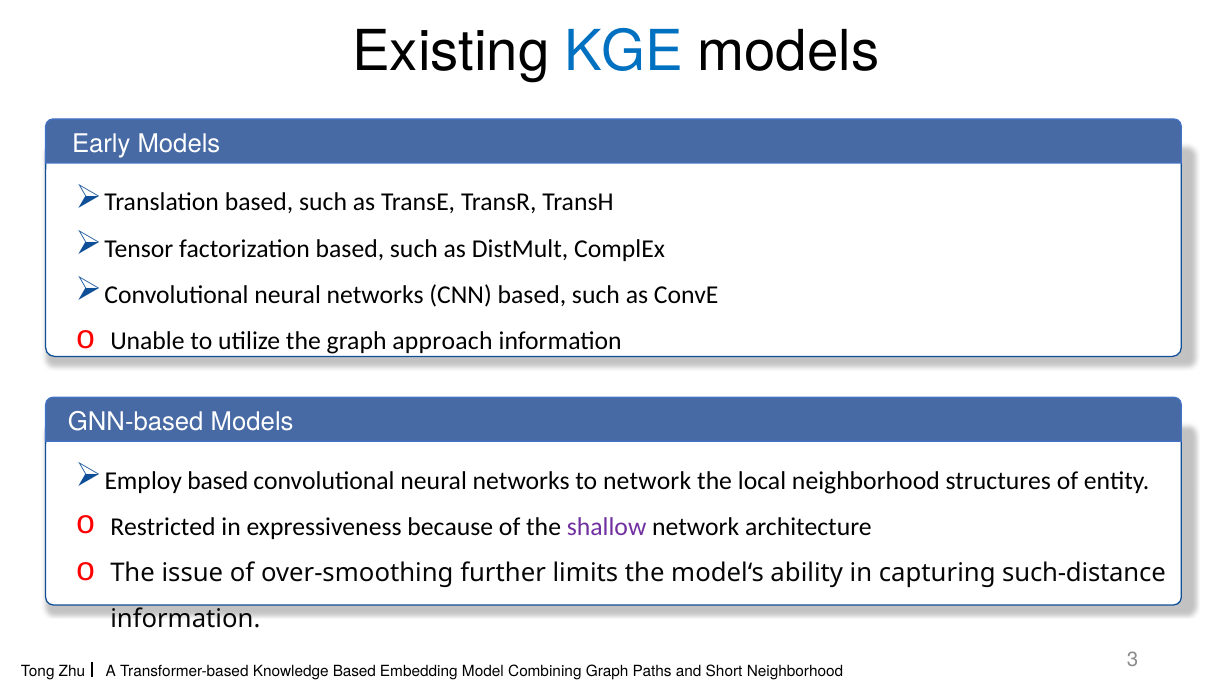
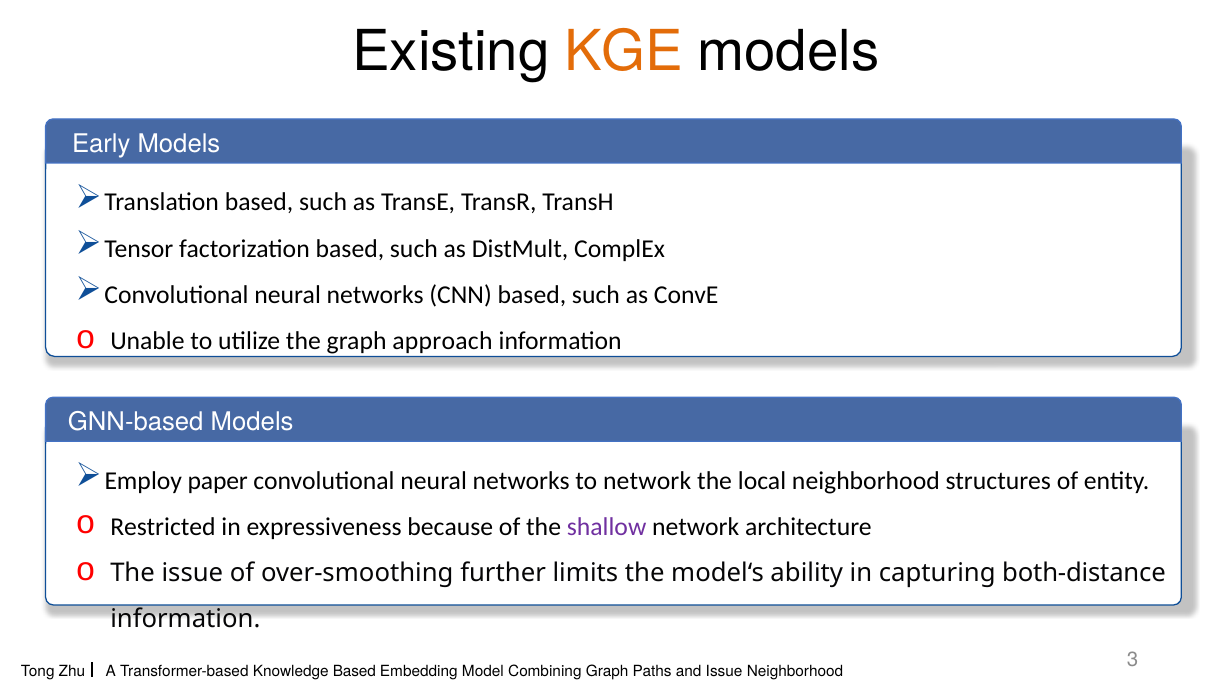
KGE colour: blue -> orange
Employ based: based -> paper
such-distance: such-distance -> both-distance
Short at (724, 672): Short -> Issue
